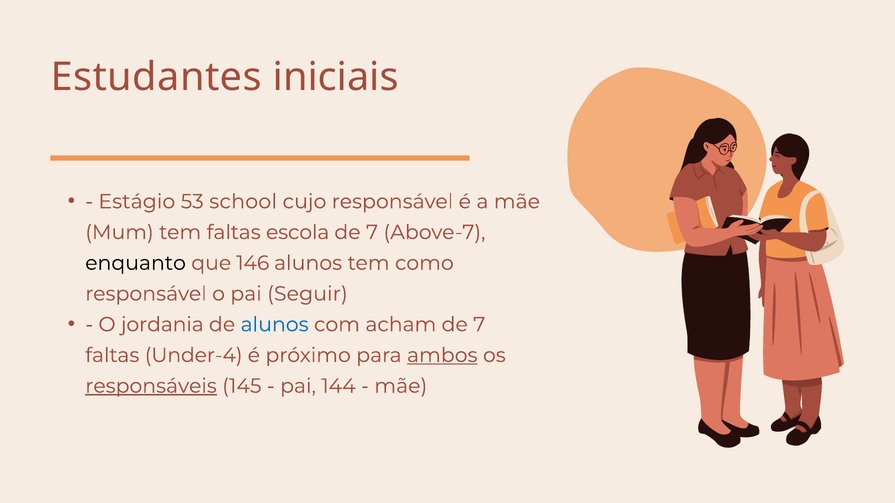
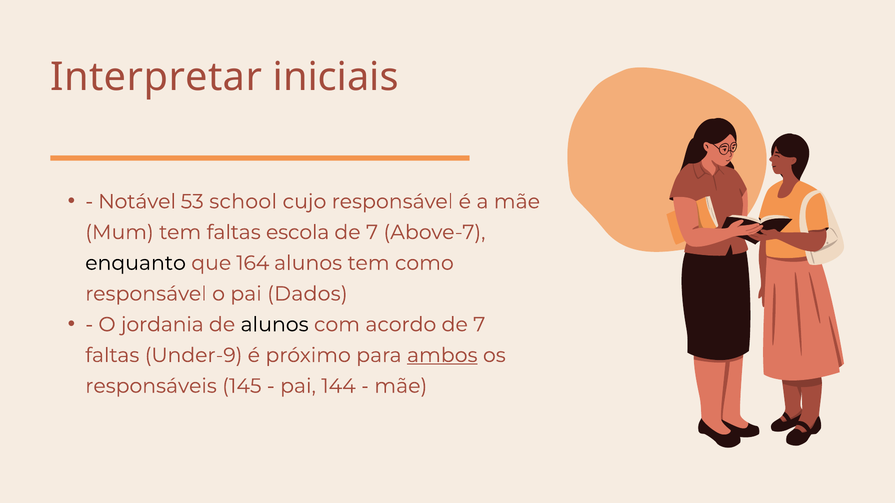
Estudantes: Estudantes -> Interpretar
Estágio: Estágio -> Notável
146: 146 -> 164
Seguir: Seguir -> Dados
alunos at (275, 325) colour: blue -> black
acham: acham -> acordo
Under-4: Under-4 -> Under-9
responsáveis underline: present -> none
